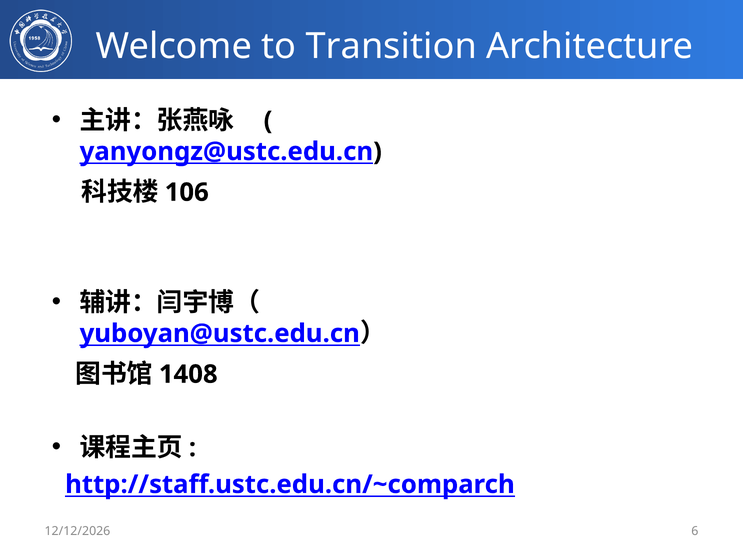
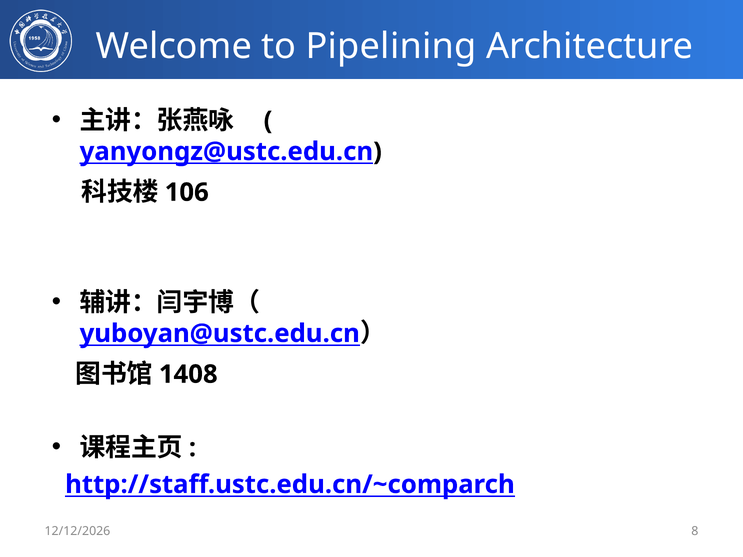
Transition: Transition -> Pipelining
6: 6 -> 8
